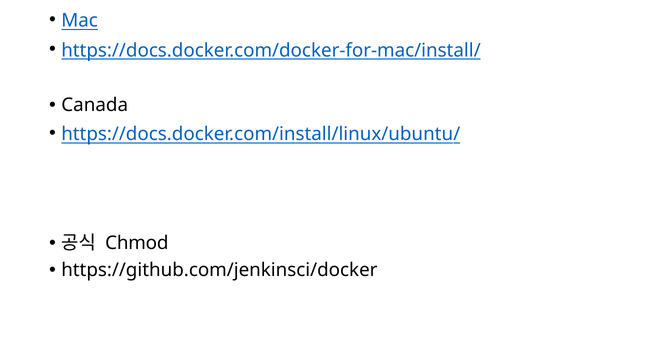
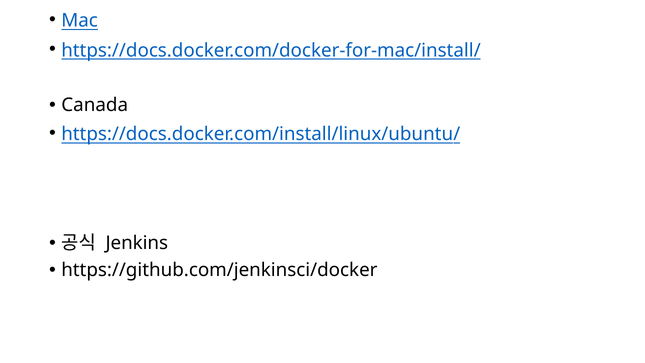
Chmod: Chmod -> Jenkins
